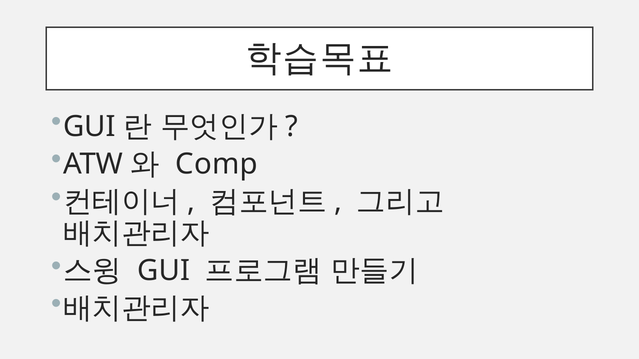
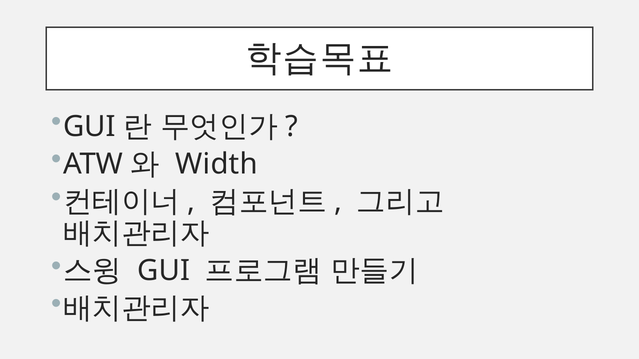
Comp: Comp -> Width
